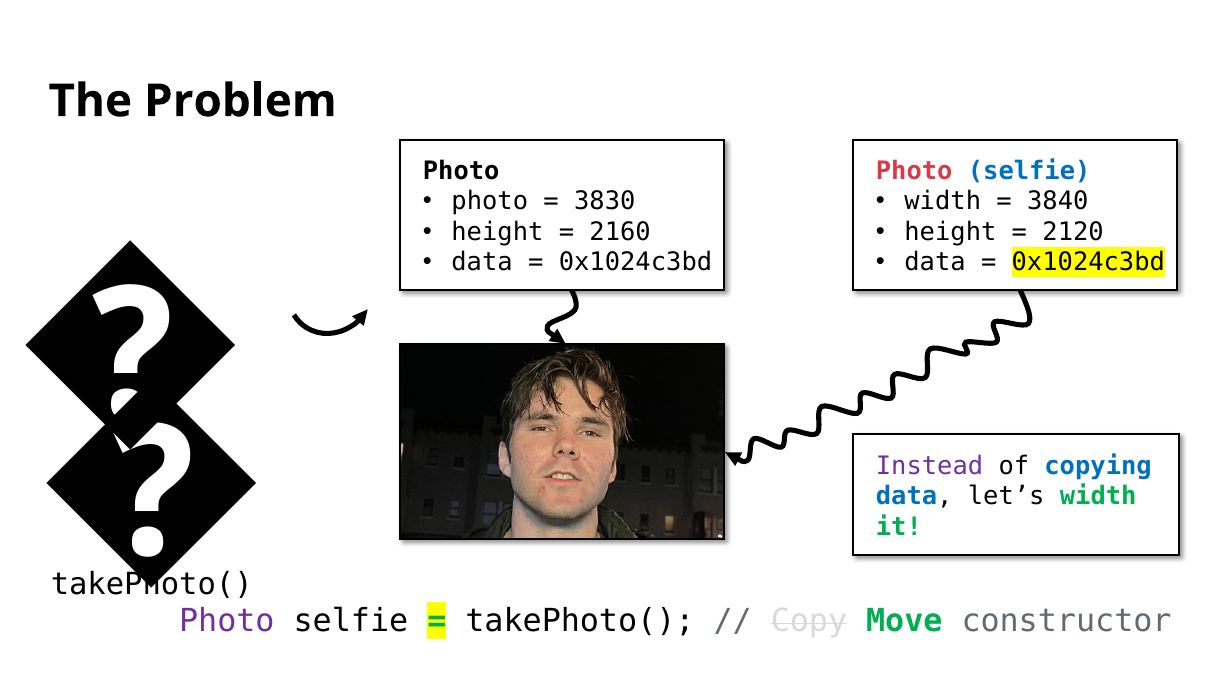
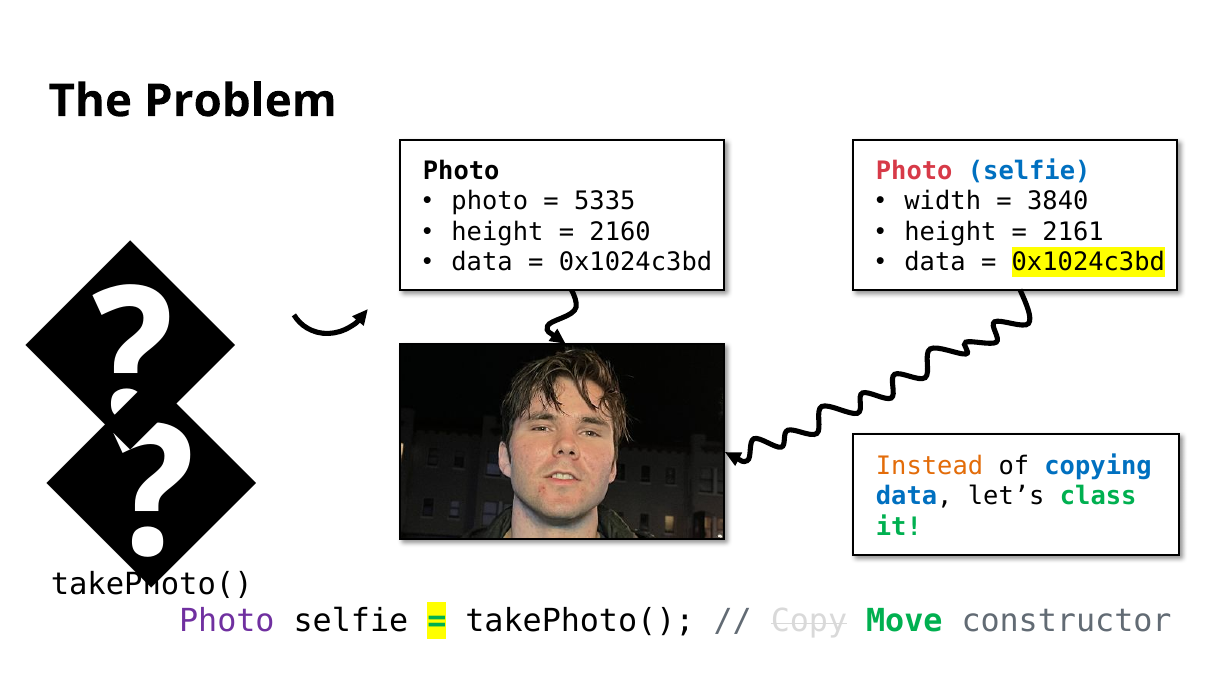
3830: 3830 -> 5335
2120: 2120 -> 2161
Instead colour: purple -> orange
let’s width: width -> class
